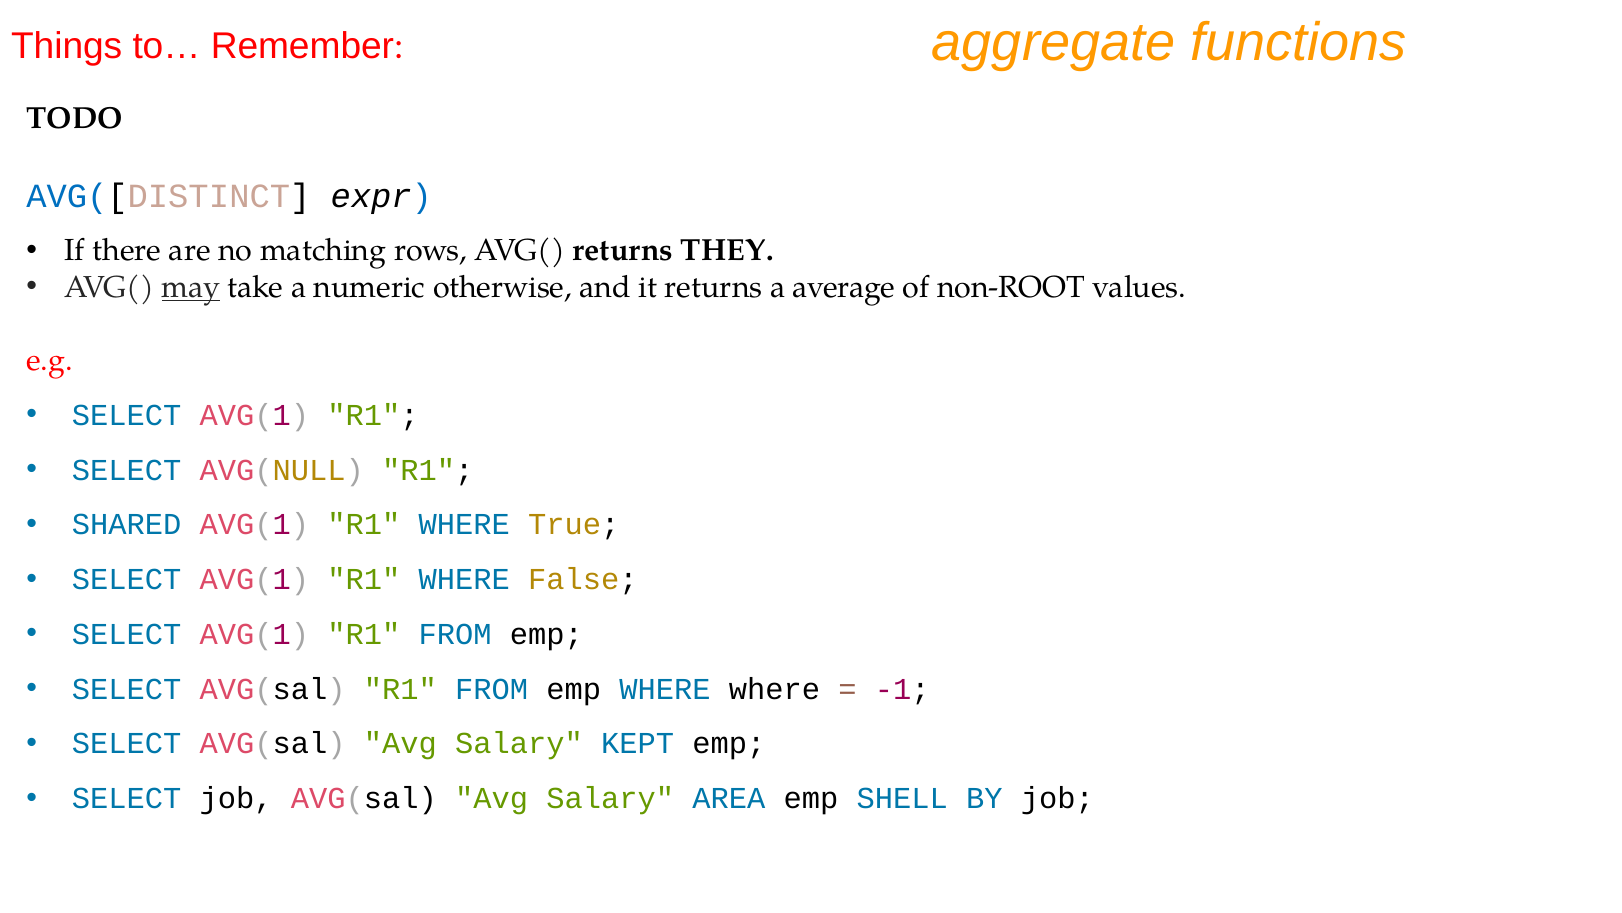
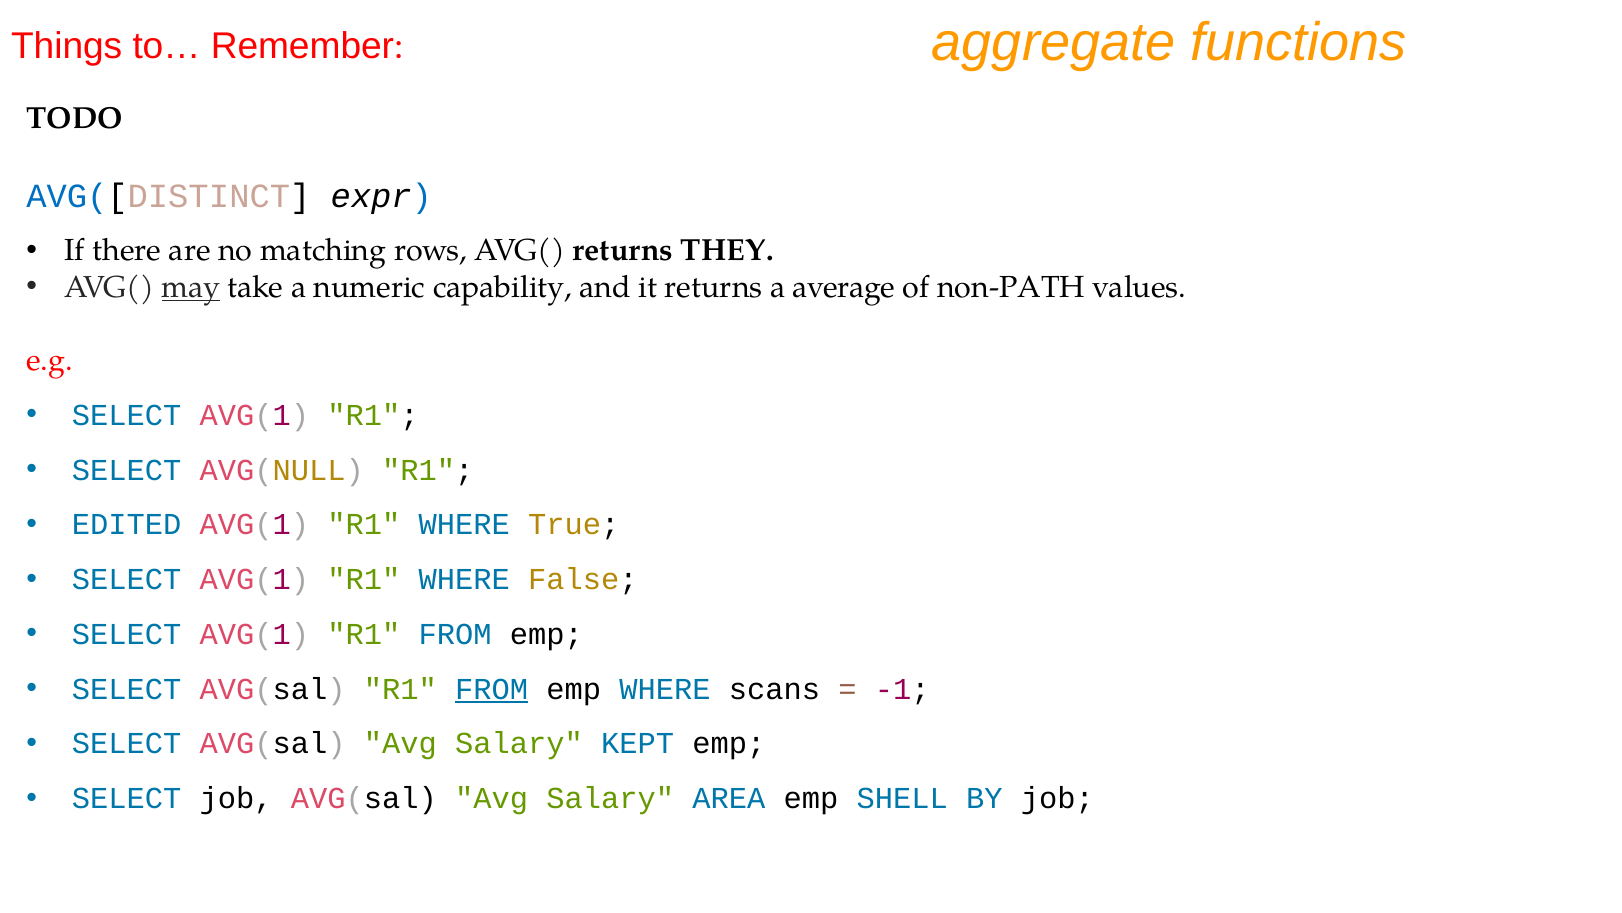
otherwise: otherwise -> capability
non-ROOT: non-ROOT -> non-PATH
SHARED: SHARED -> EDITED
FROM at (492, 689) underline: none -> present
WHERE where: where -> scans
